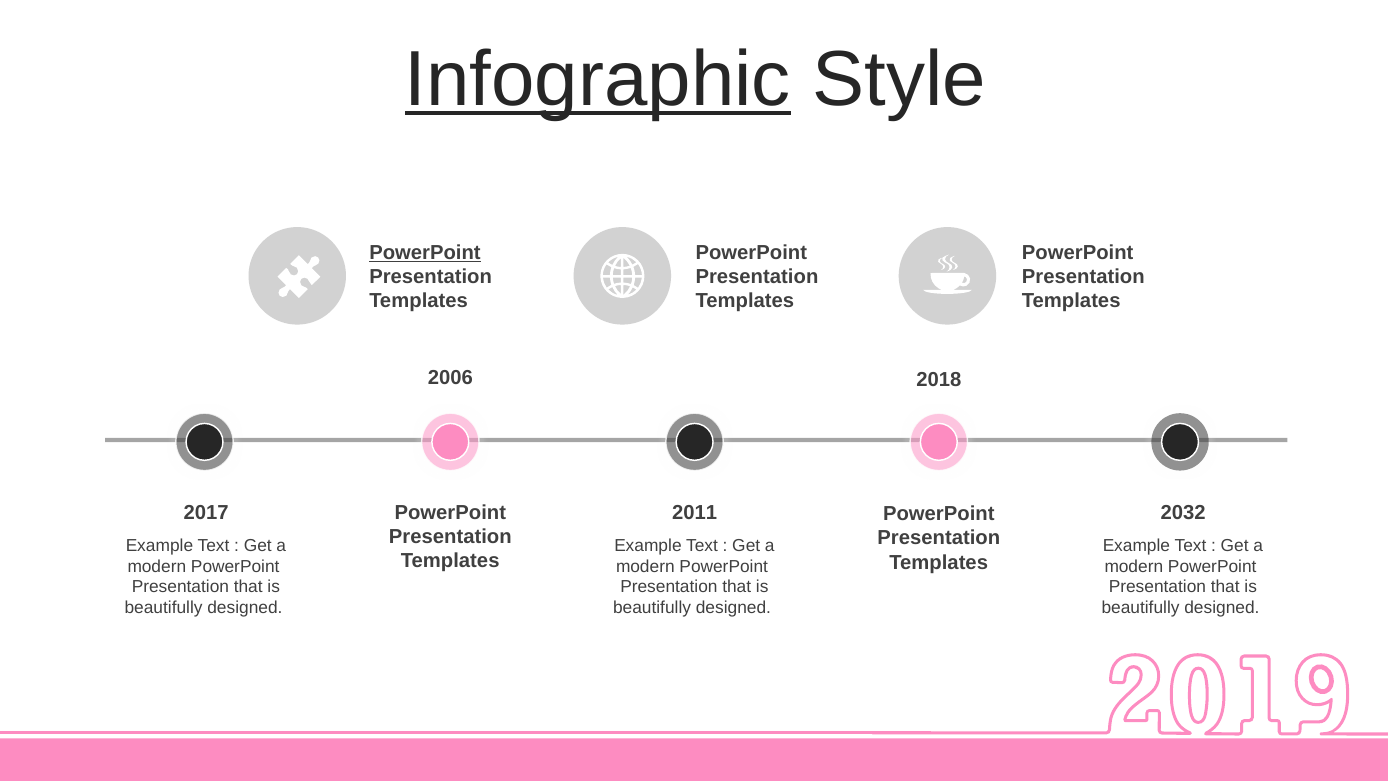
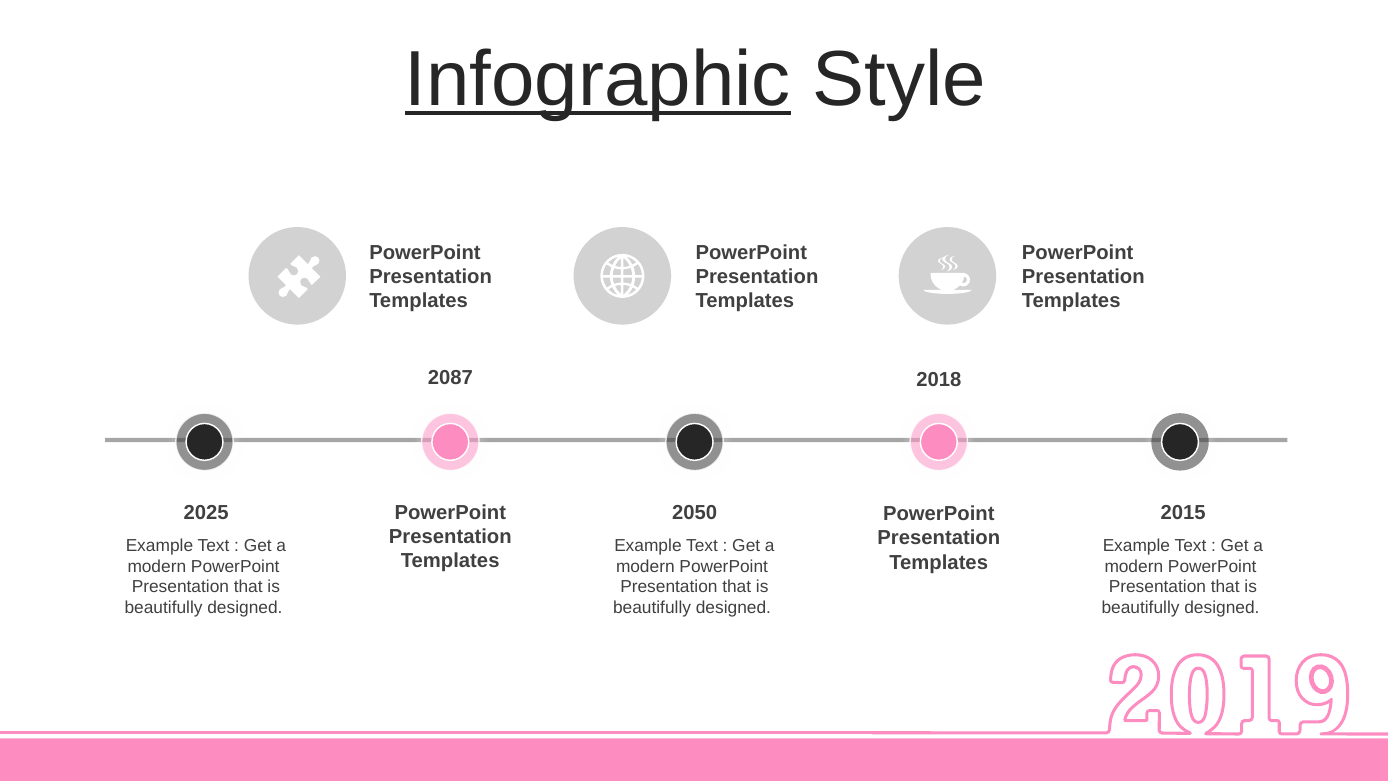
PowerPoint at (425, 252) underline: present -> none
2006: 2006 -> 2087
2017: 2017 -> 2025
2011: 2011 -> 2050
2032: 2032 -> 2015
